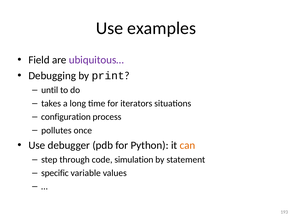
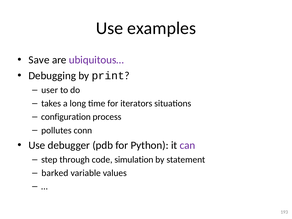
Field: Field -> Save
until: until -> user
once: once -> conn
can colour: orange -> purple
specific: specific -> barked
